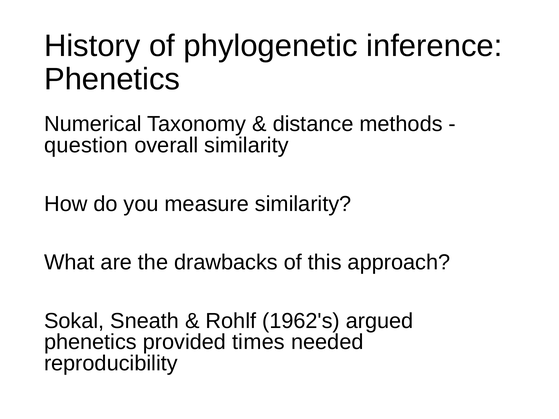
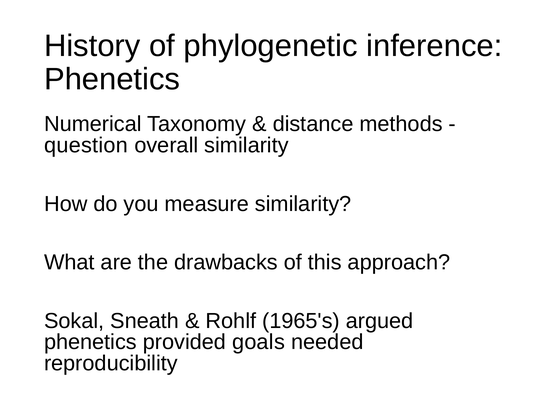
1962's: 1962's -> 1965's
times: times -> goals
